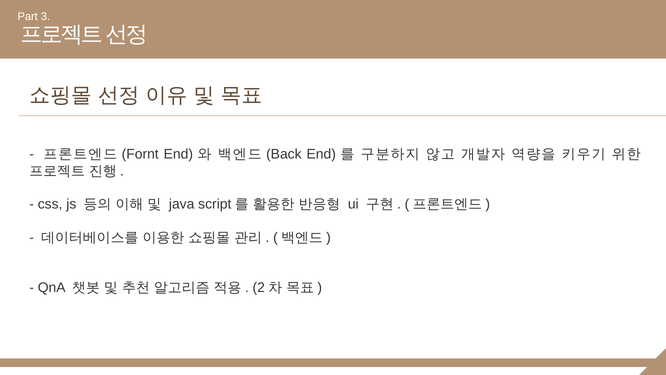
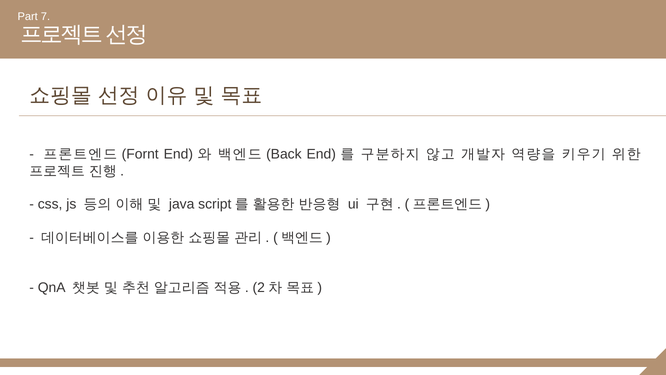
3: 3 -> 7
